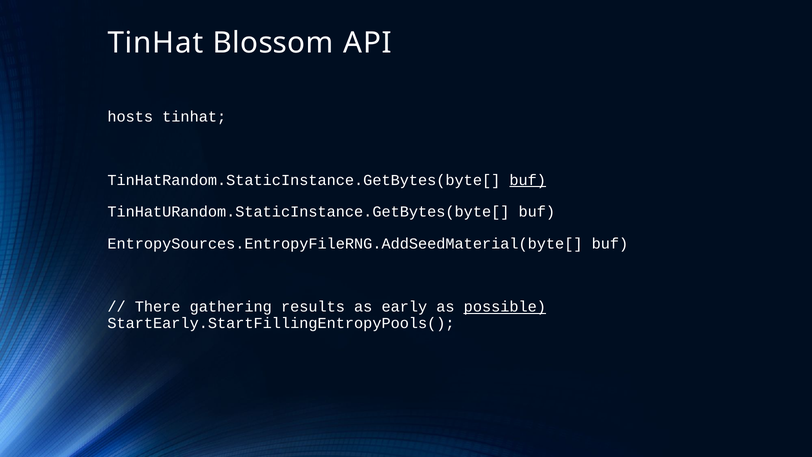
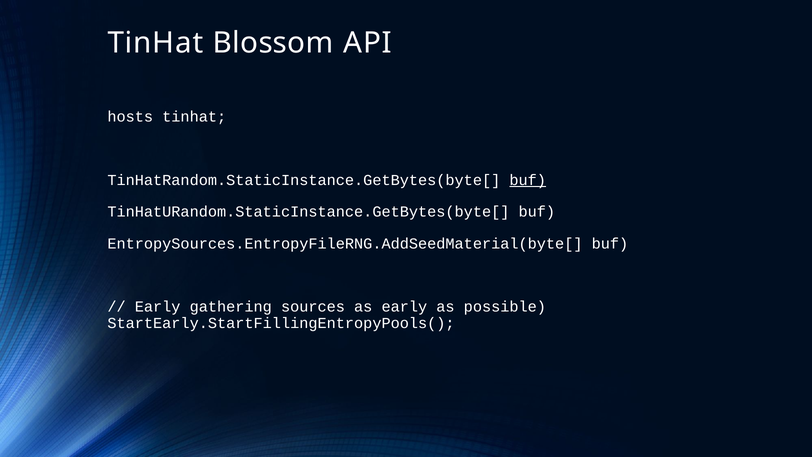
There at (158, 307): There -> Early
results: results -> sources
possible underline: present -> none
